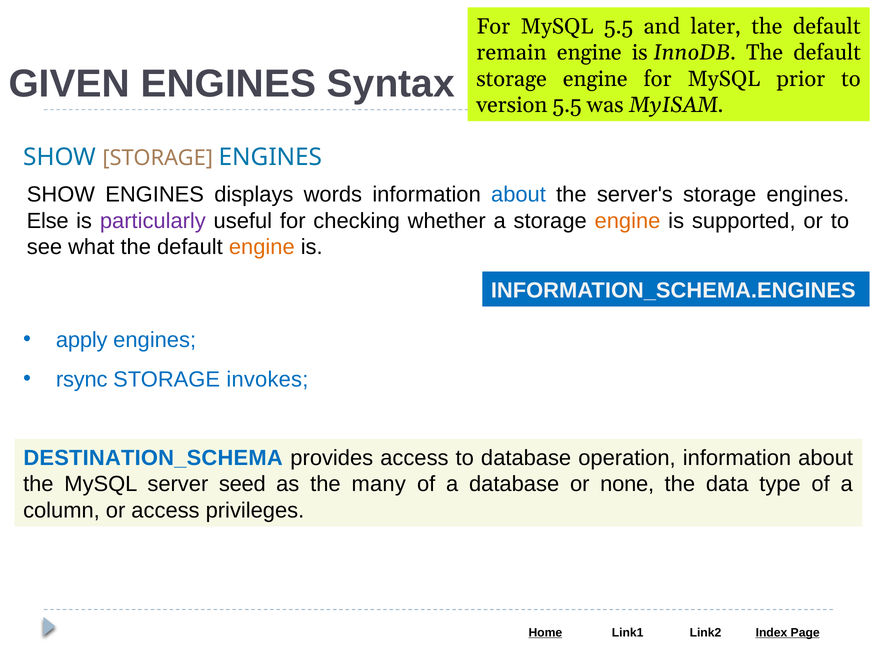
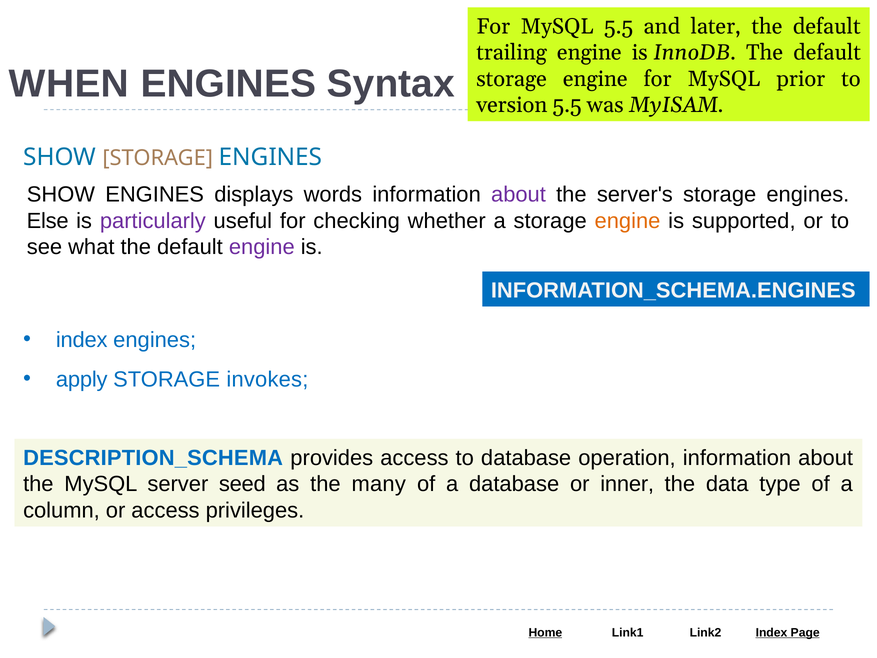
remain: remain -> trailing
GIVEN: GIVEN -> WHEN
about at (518, 194) colour: blue -> purple
engine at (262, 247) colour: orange -> purple
apply at (82, 340): apply -> index
rsync: rsync -> apply
DESTINATION_SCHEMA: DESTINATION_SCHEMA -> DESCRIPTION_SCHEMA
none: none -> inner
